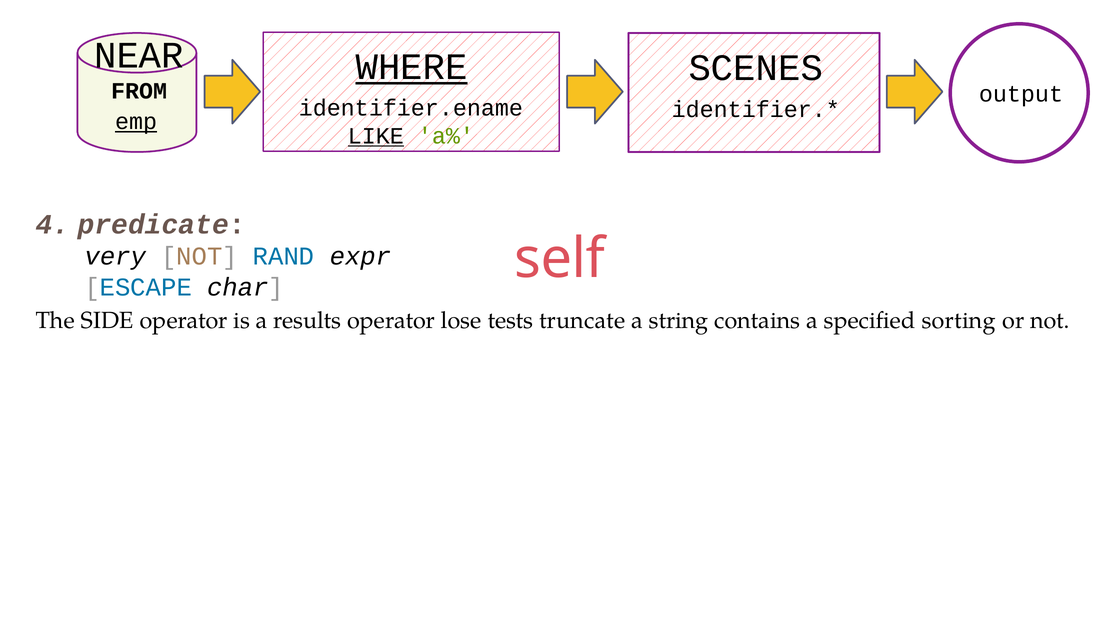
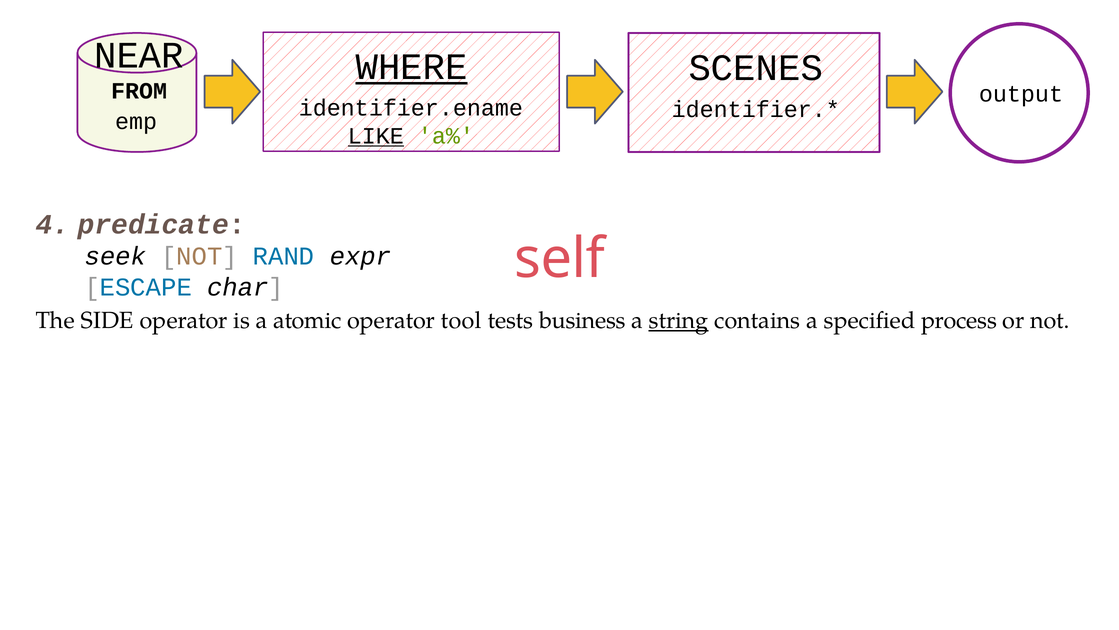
emp underline: present -> none
very: very -> seek
results: results -> atomic
lose: lose -> tool
truncate: truncate -> business
string underline: none -> present
sorting: sorting -> process
